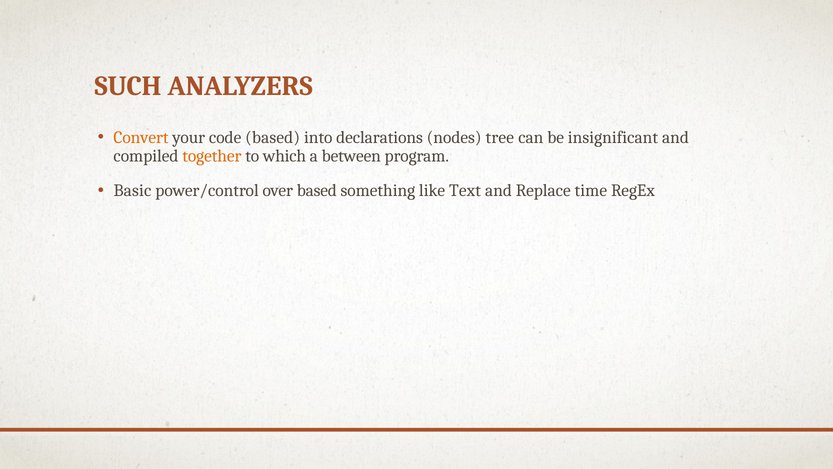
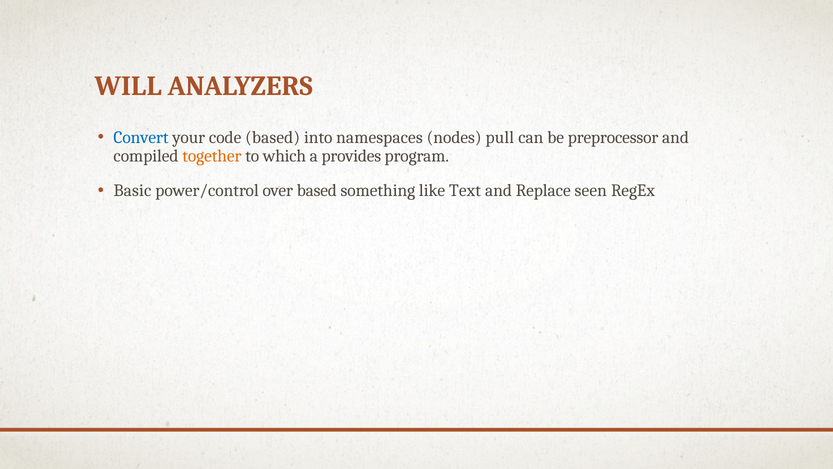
SUCH: SUCH -> WILL
Convert colour: orange -> blue
declarations: declarations -> namespaces
tree: tree -> pull
insignificant: insignificant -> preprocessor
between: between -> provides
time: time -> seen
